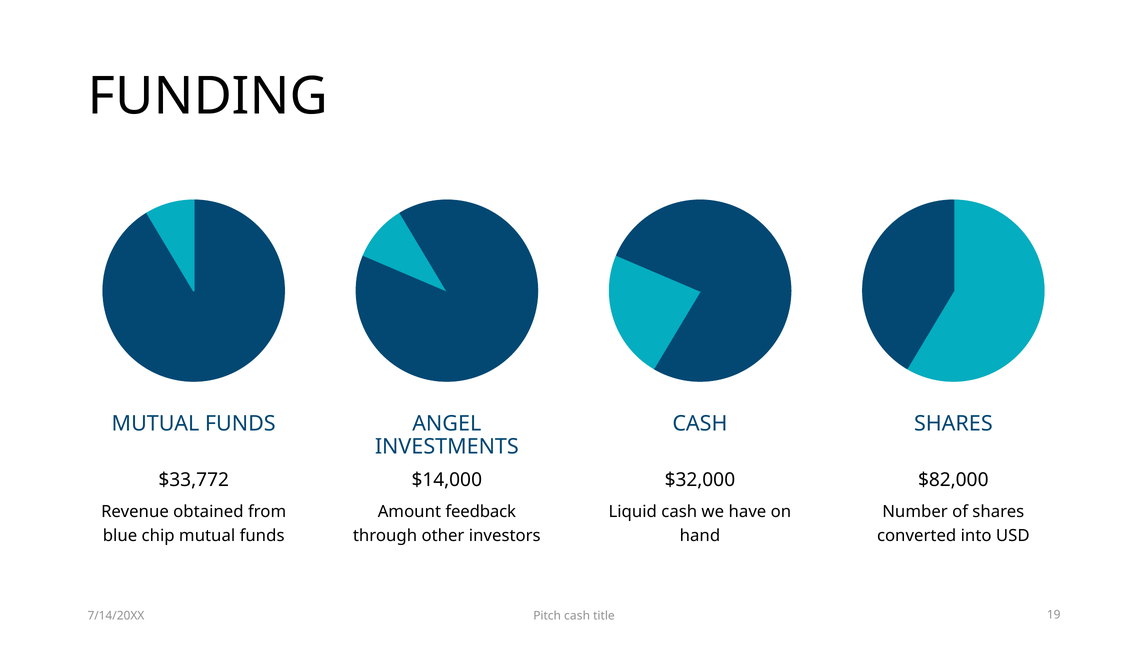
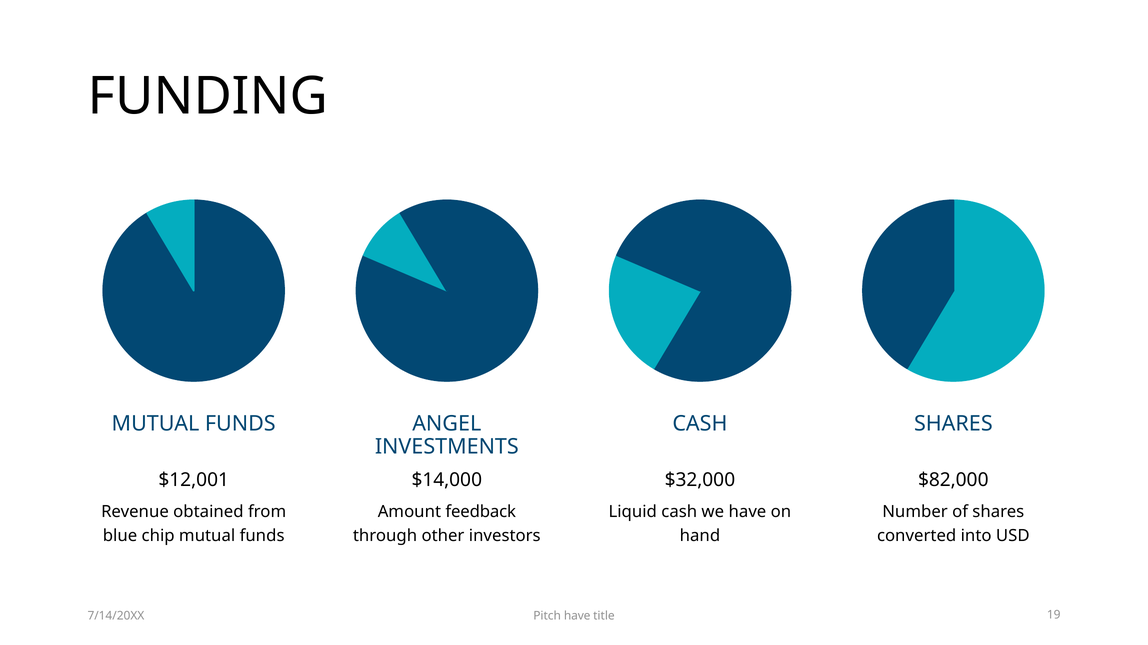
$33,772: $33,772 -> $12,001
Pitch cash: cash -> have
